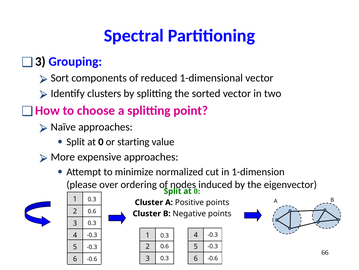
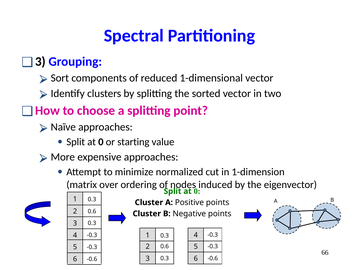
please: please -> matrix
